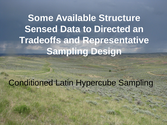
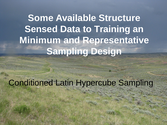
Directed: Directed -> Training
Tradeoffs: Tradeoffs -> Minimum
